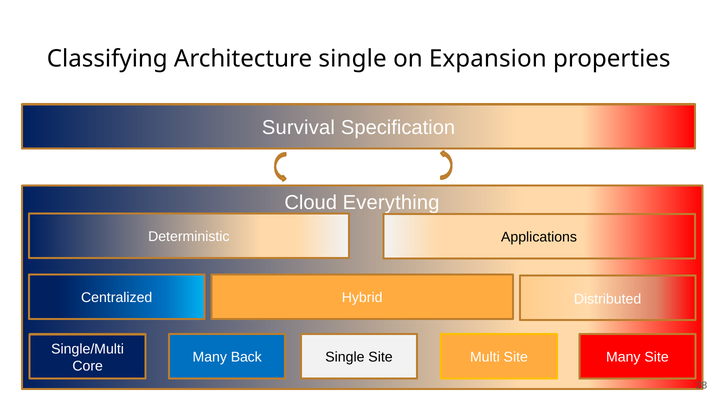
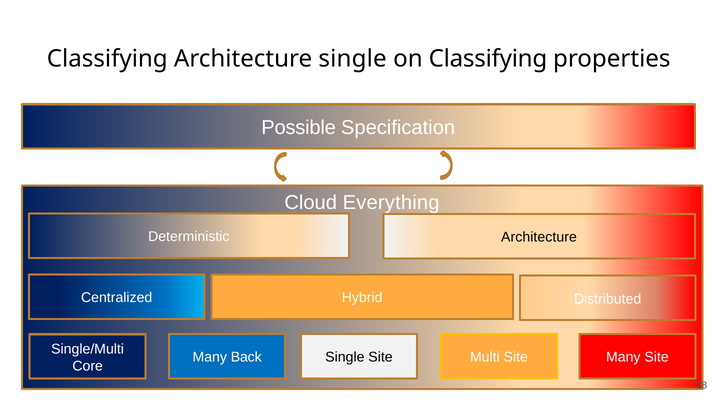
on Expansion: Expansion -> Classifying
Survival: Survival -> Possible
Deterministic Applications: Applications -> Architecture
